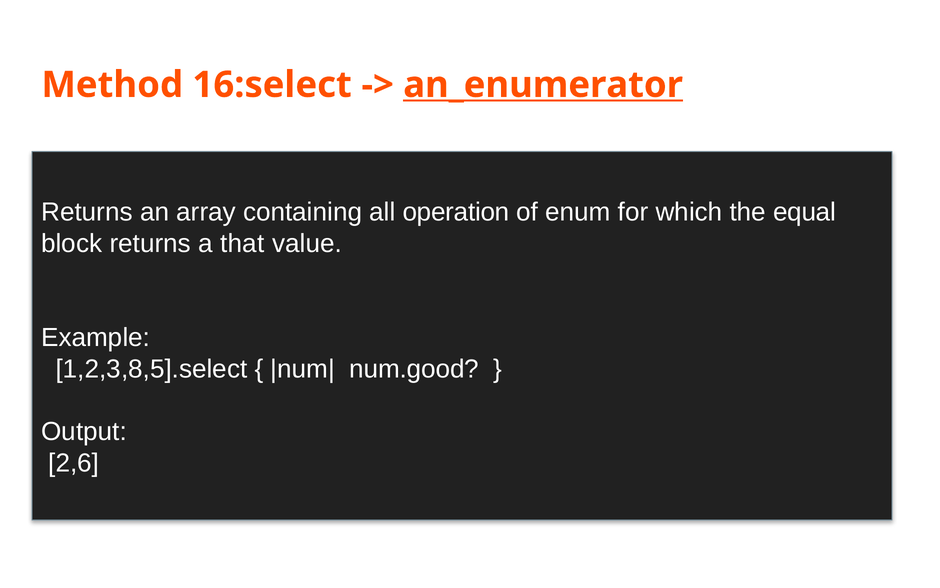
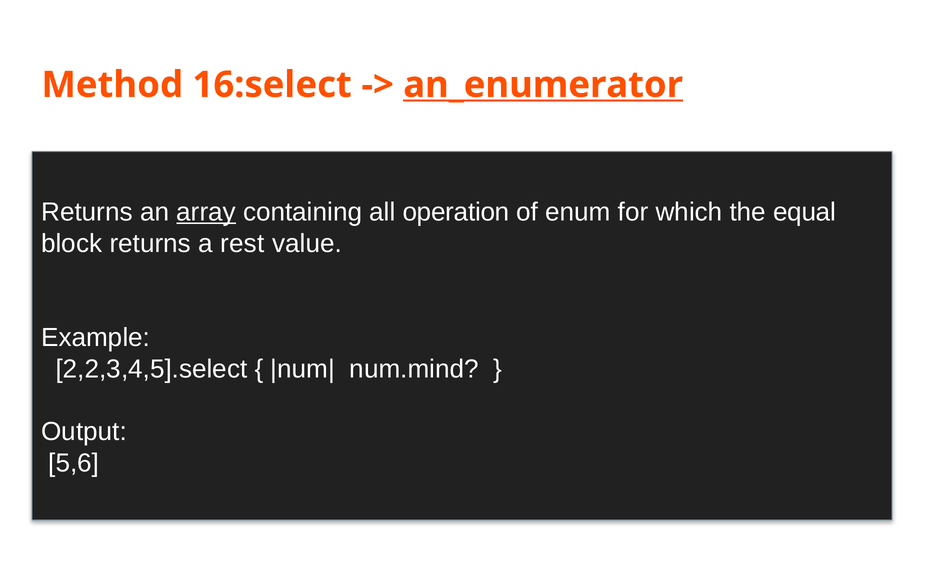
array underline: none -> present
that: that -> rest
1,2,3,8,5].select: 1,2,3,8,5].select -> 2,2,3,4,5].select
num.good: num.good -> num.mind
2,6: 2,6 -> 5,6
